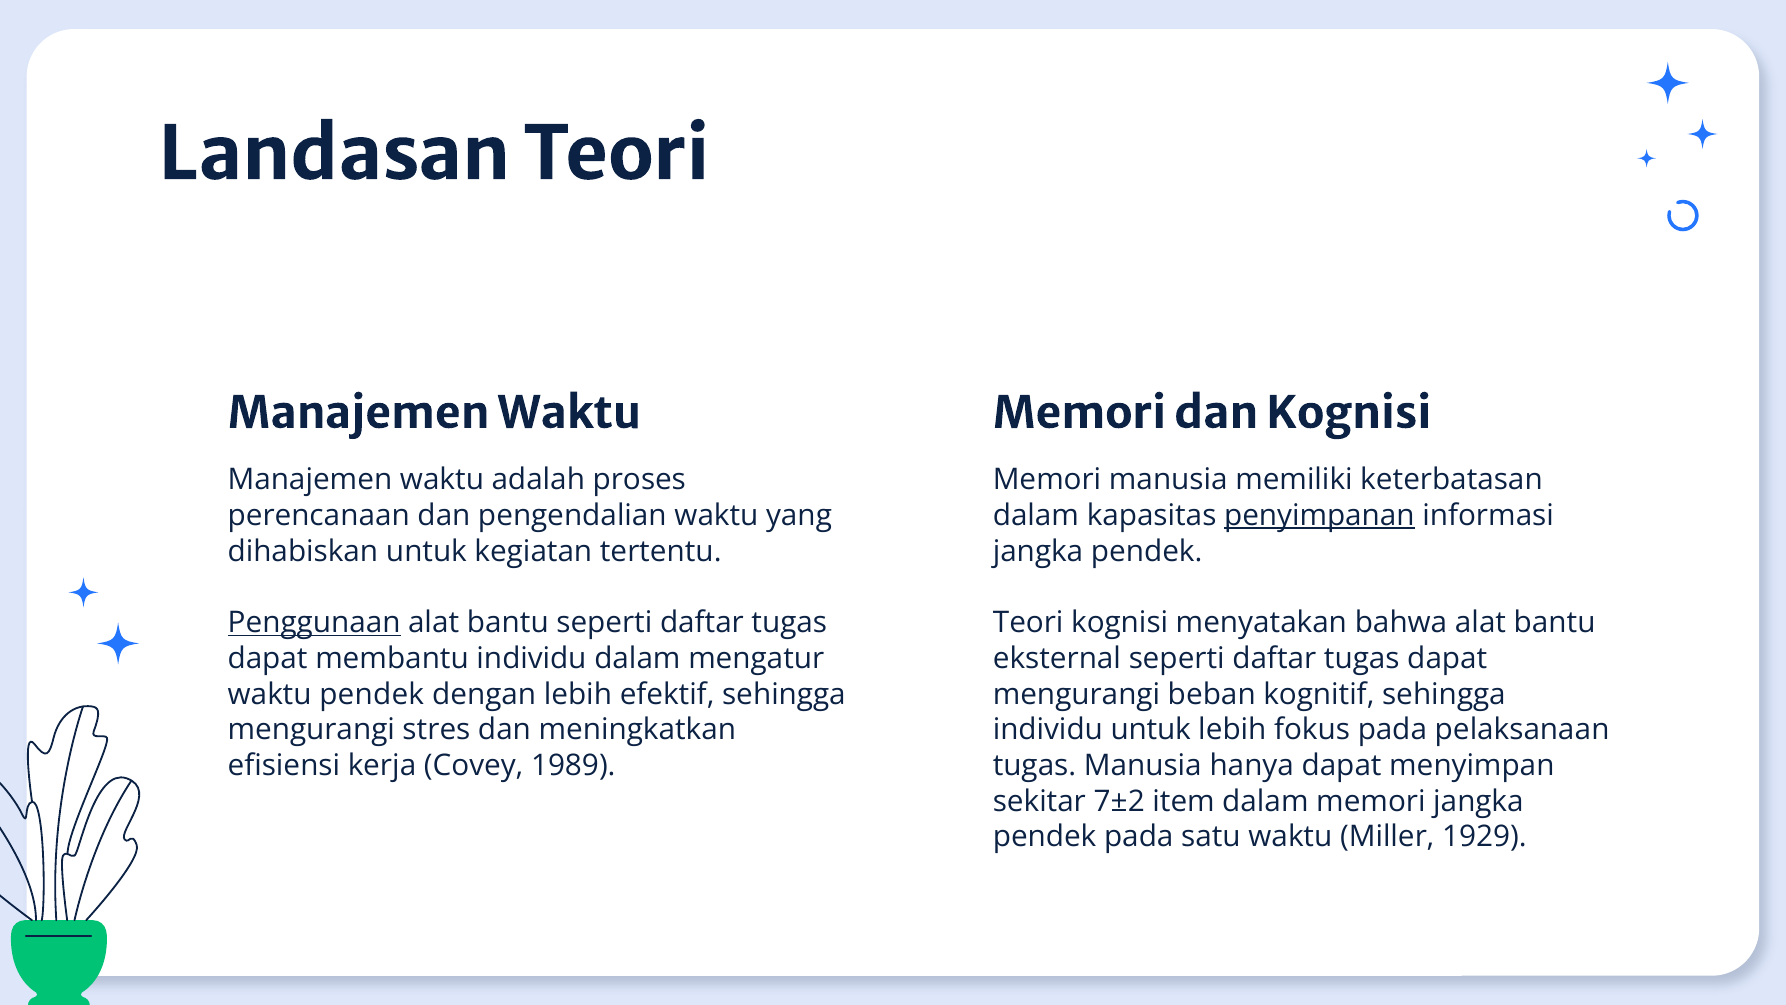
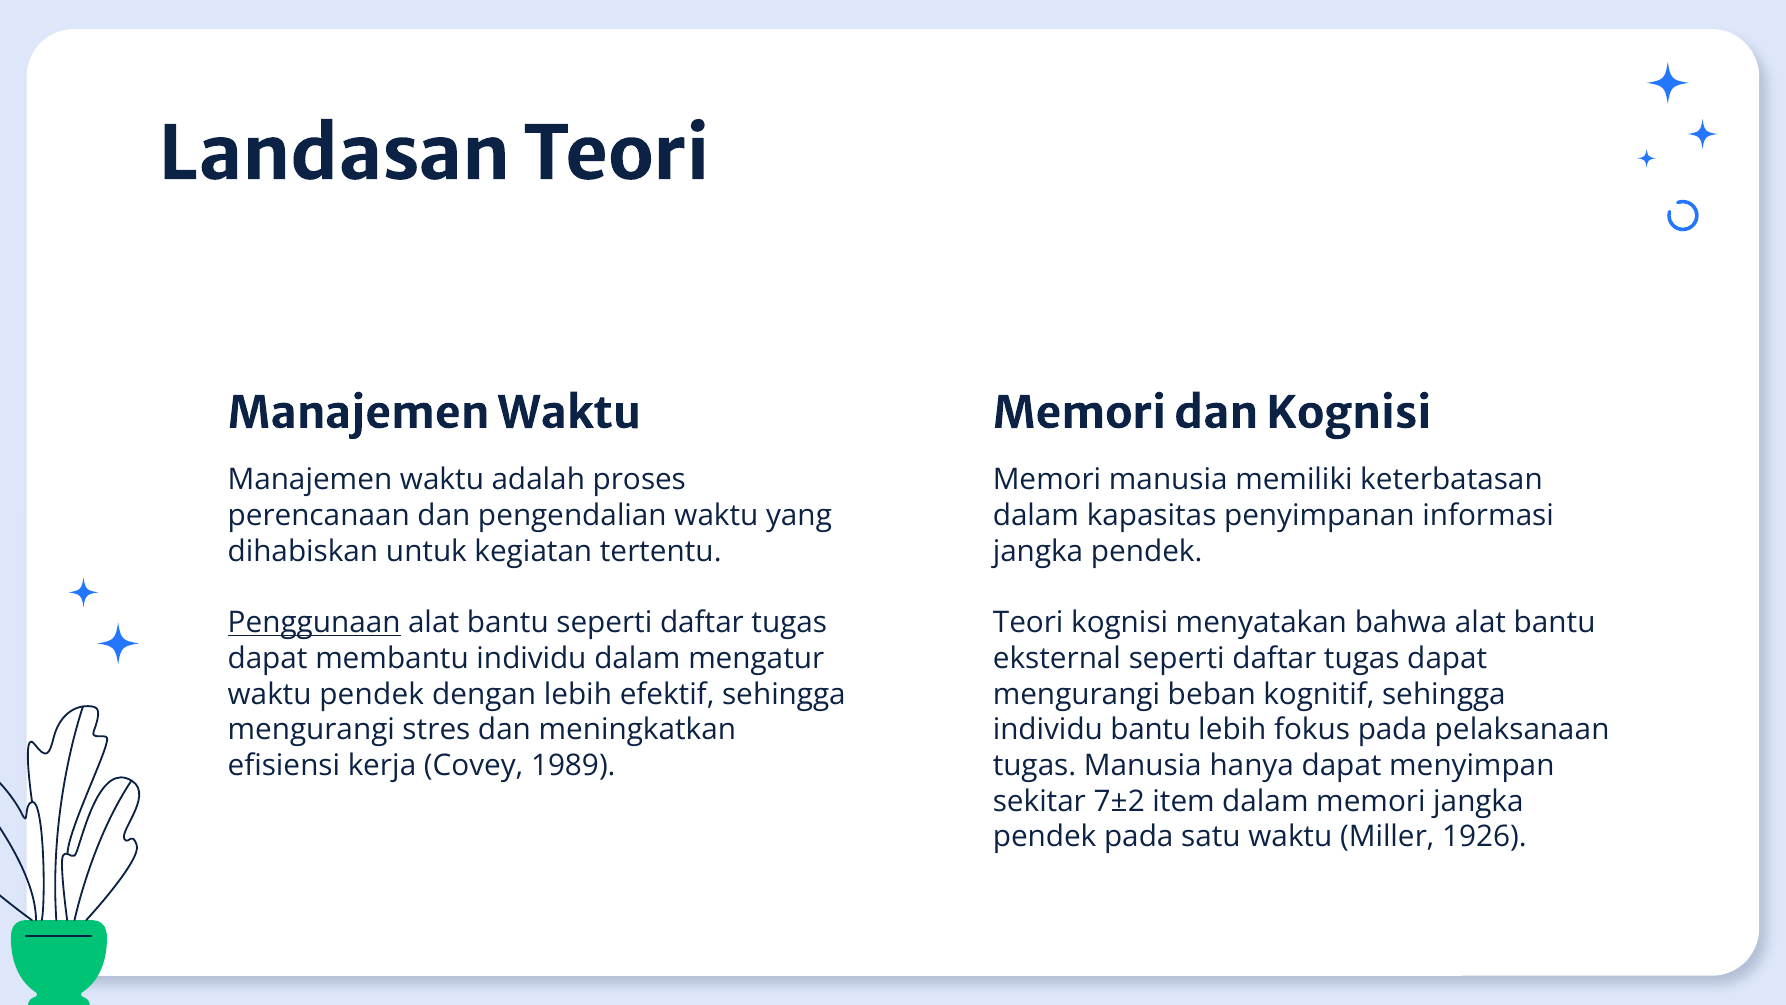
penyimpanan underline: present -> none
individu untuk: untuk -> bantu
1929: 1929 -> 1926
